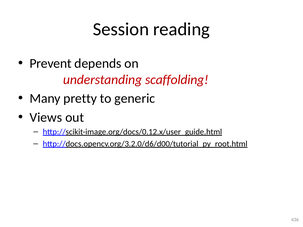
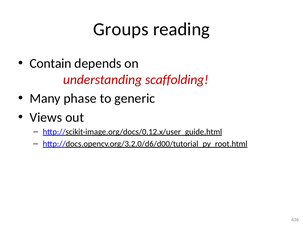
Session: Session -> Groups
Prevent: Prevent -> Contain
pretty: pretty -> phase
